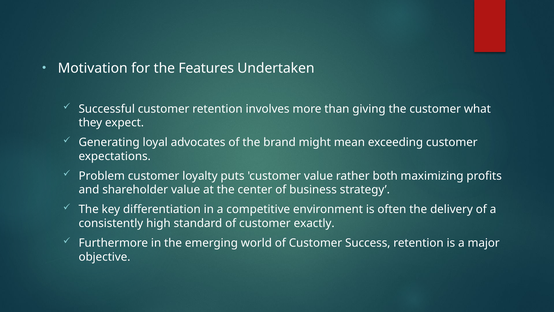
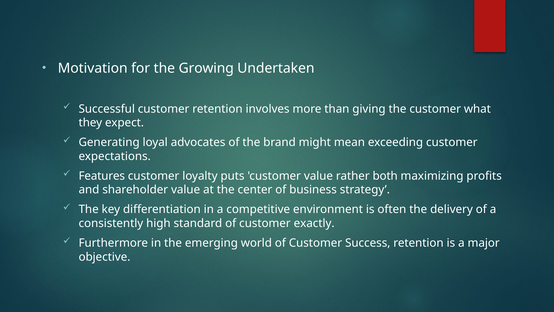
Features: Features -> Growing
Problem: Problem -> Features
